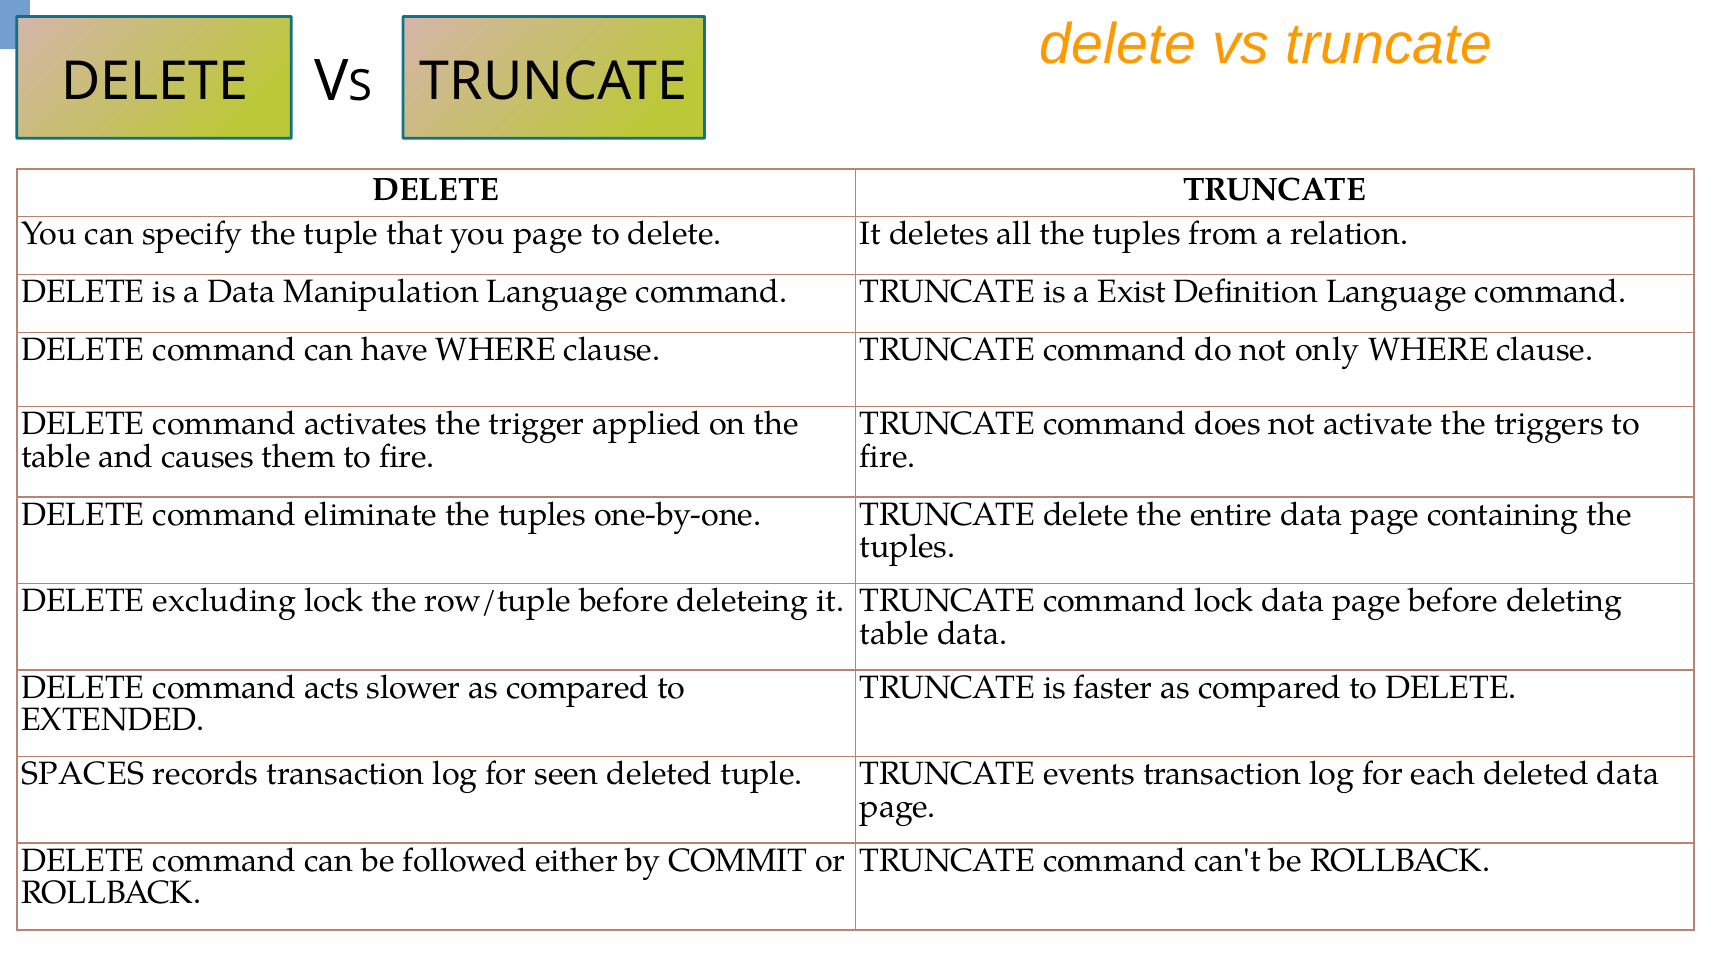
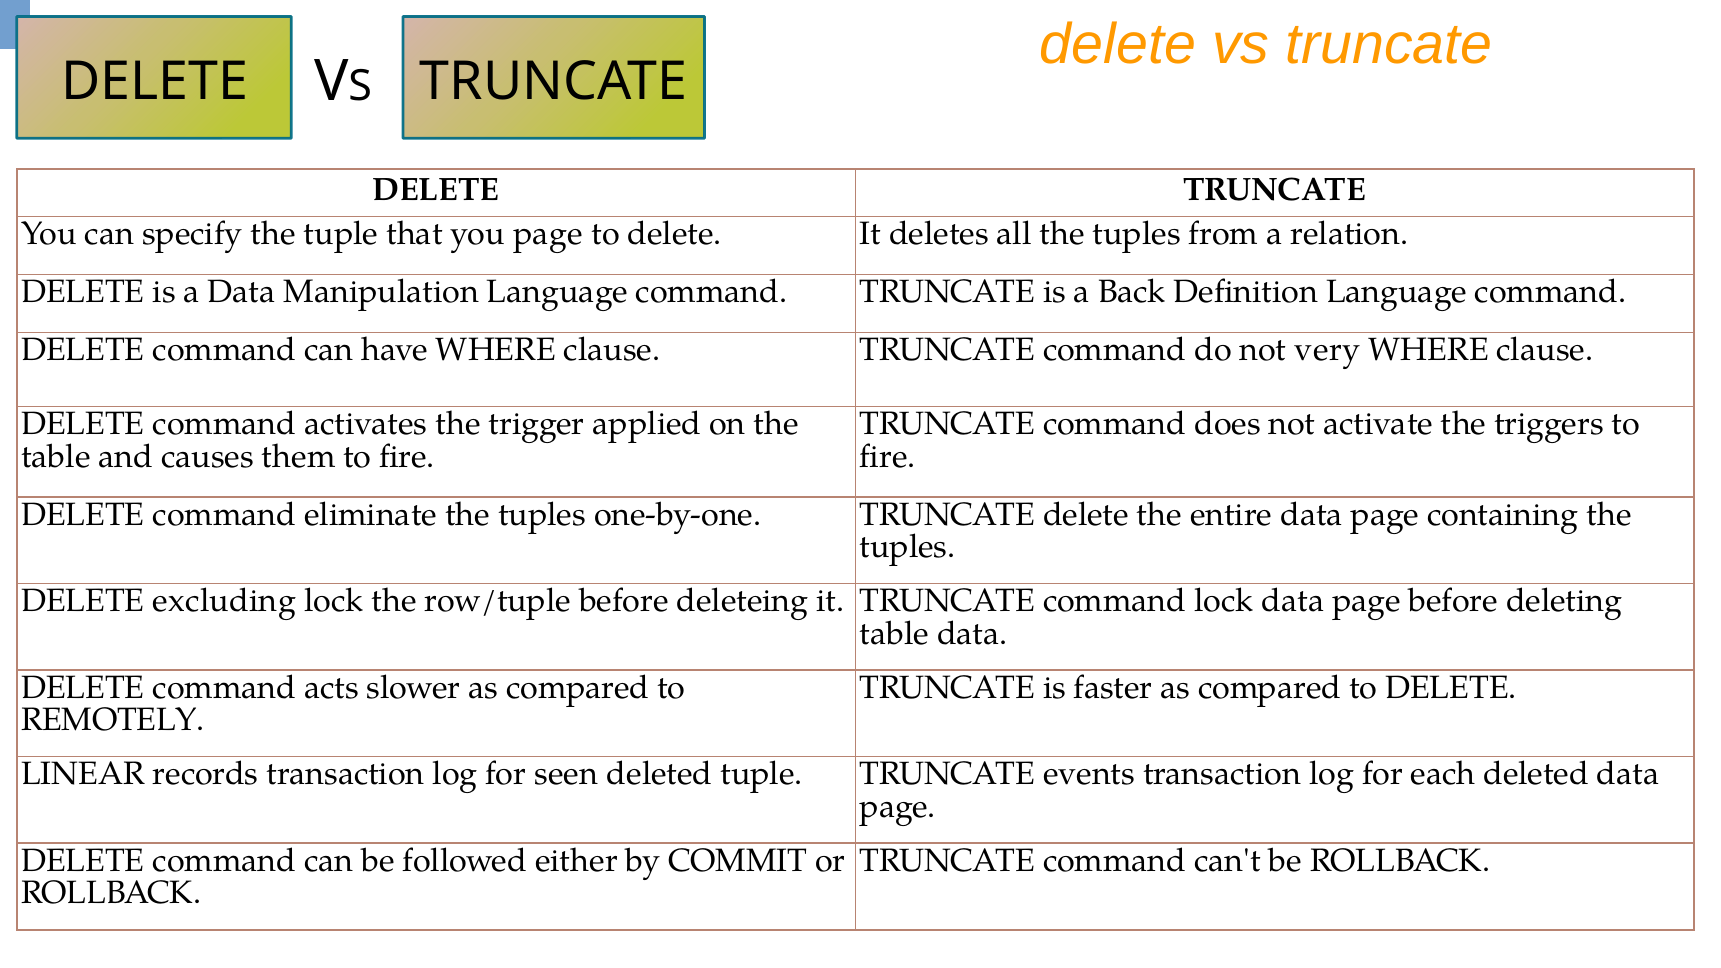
Exist: Exist -> Back
only: only -> very
EXTENDED: EXTENDED -> REMOTELY
SPACES: SPACES -> LINEAR
